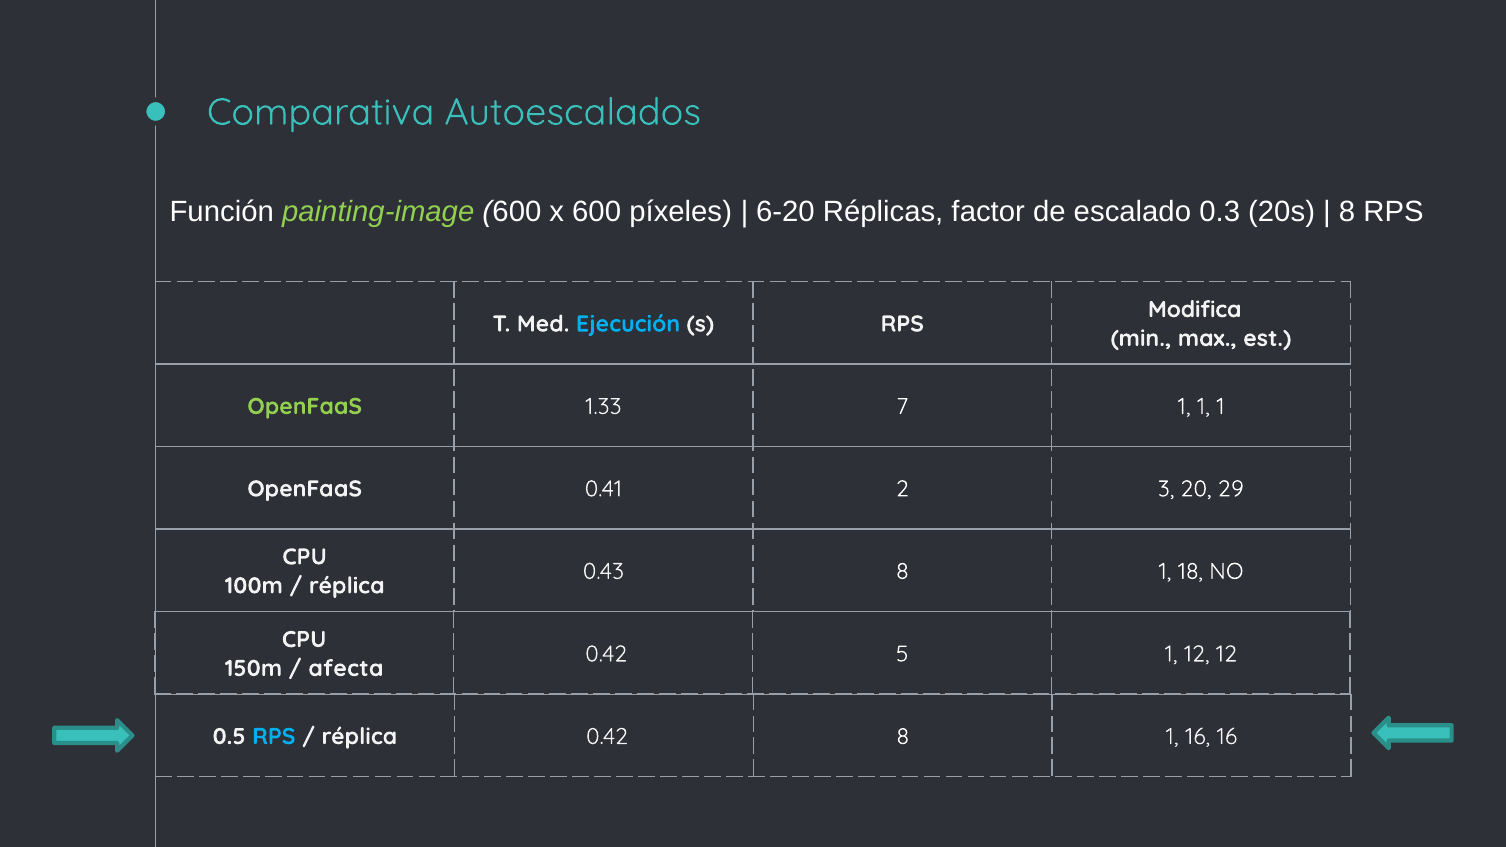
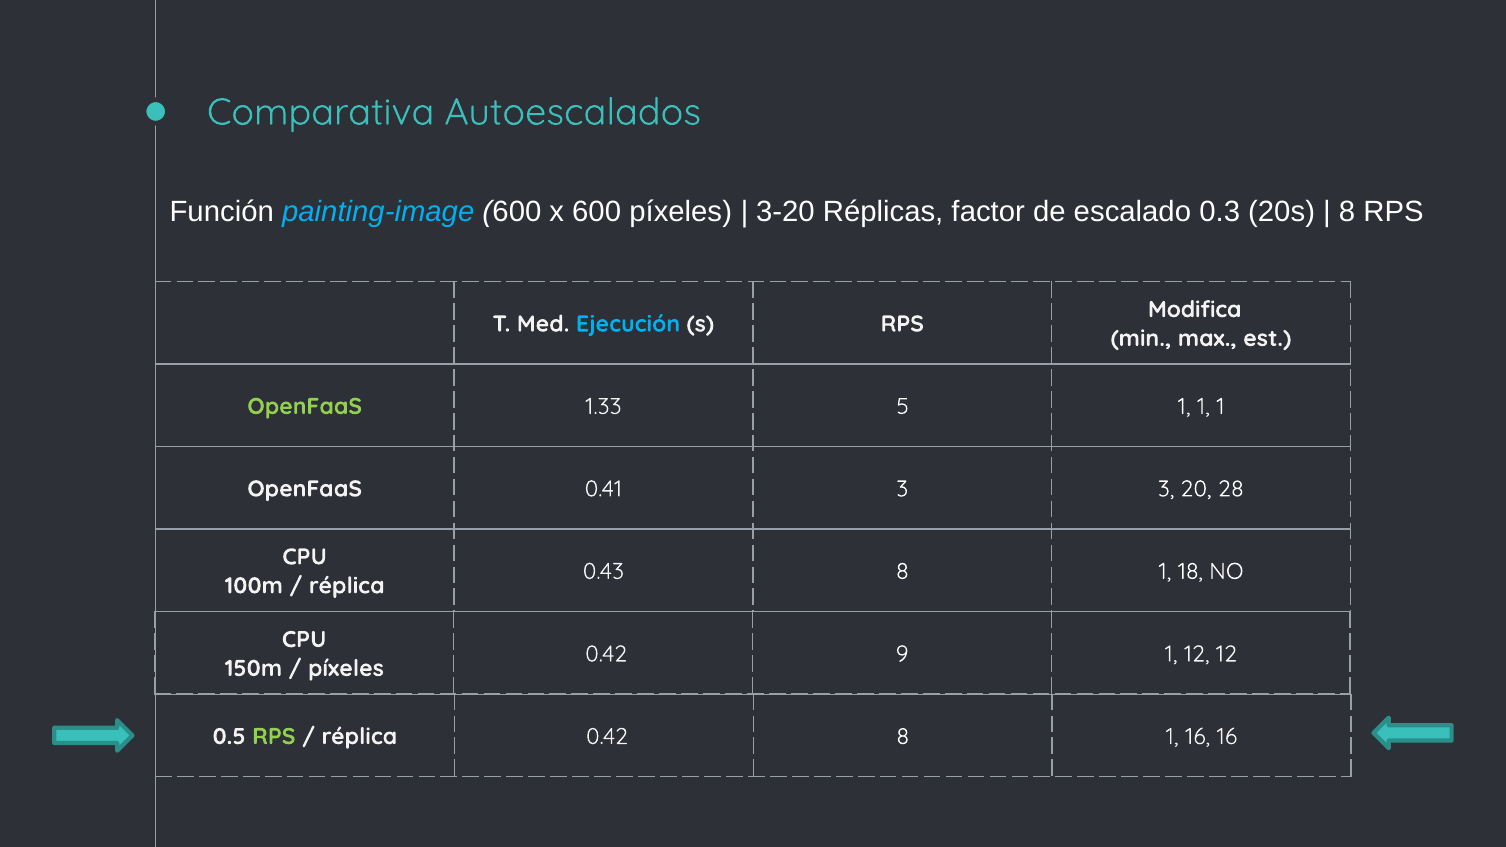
painting-image colour: light green -> light blue
6-20: 6-20 -> 3-20
7: 7 -> 5
0.41 2: 2 -> 3
29: 29 -> 28
5: 5 -> 9
afecta at (346, 669): afecta -> píxeles
RPS at (274, 737) colour: light blue -> light green
